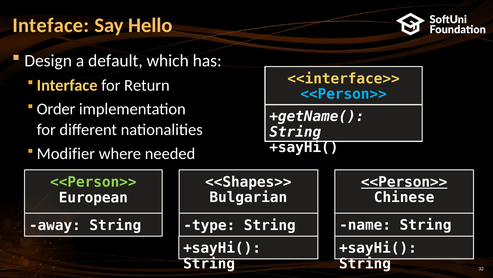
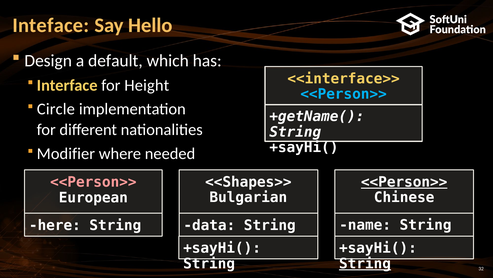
Return: Return -> Height
Order: Order -> Circle
<<Person>> at (93, 182) colour: light green -> pink
away: away -> here
type: type -> data
String at (365, 263) underline: none -> present
